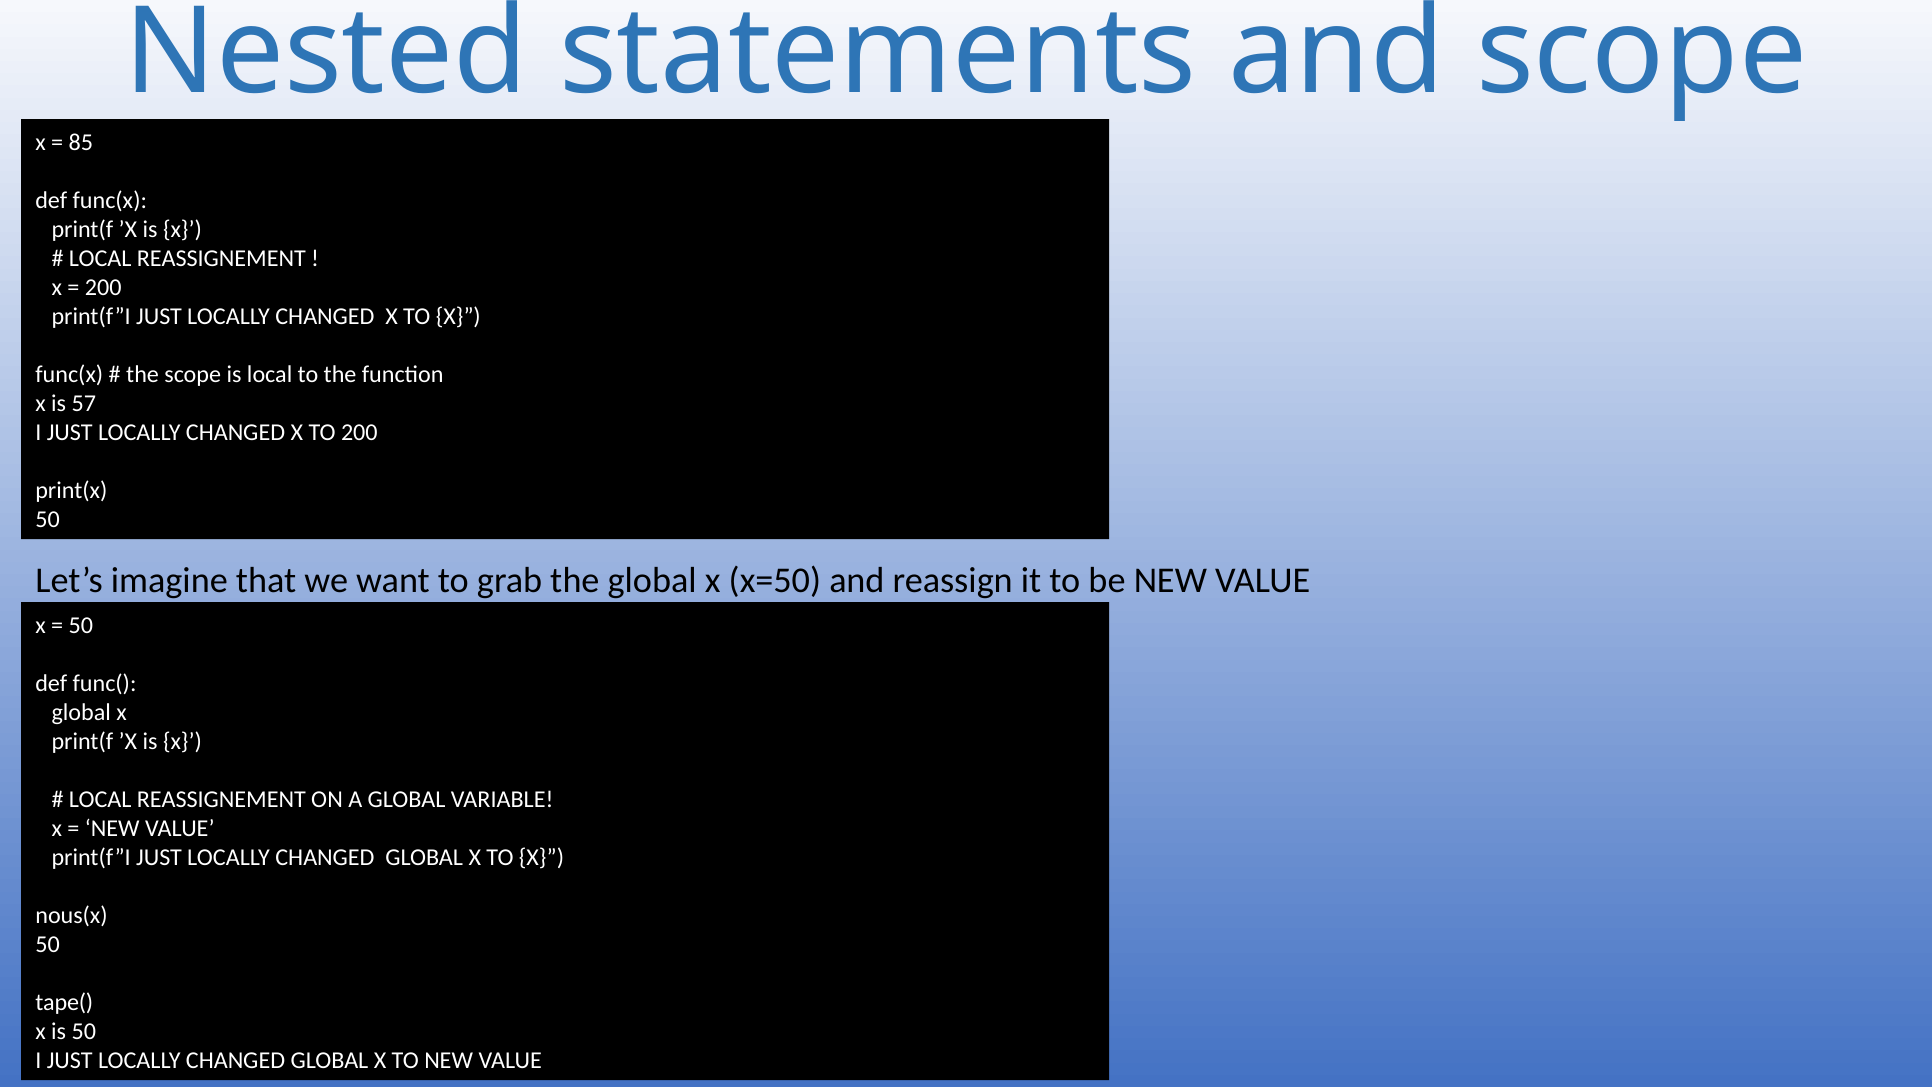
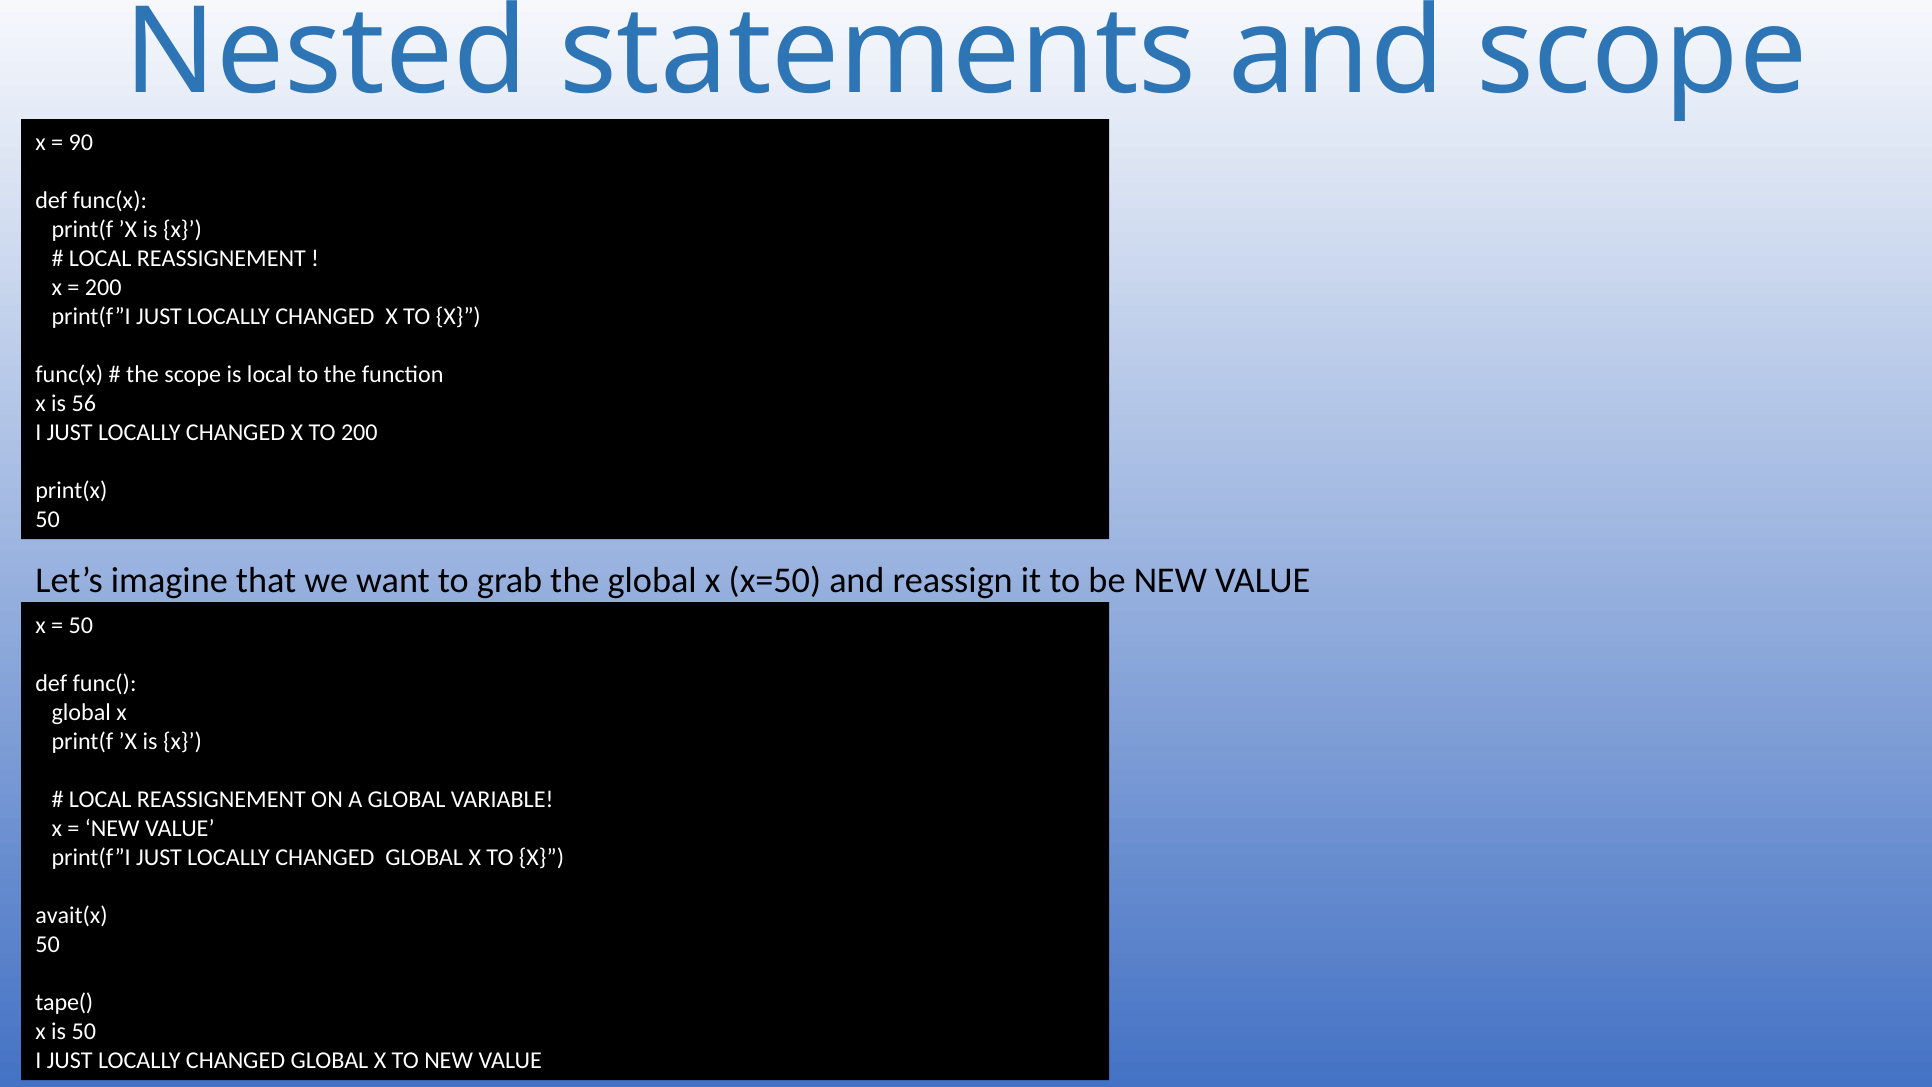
85: 85 -> 90
57: 57 -> 56
nous(x: nous(x -> avait(x
